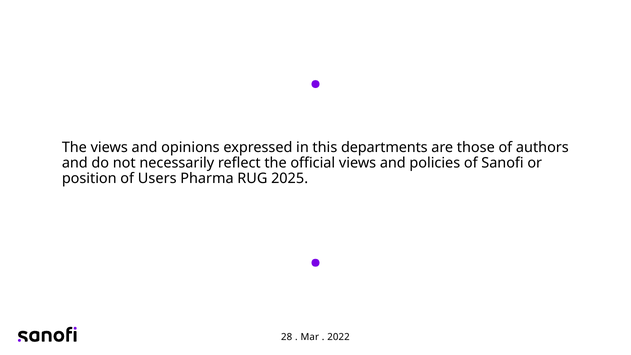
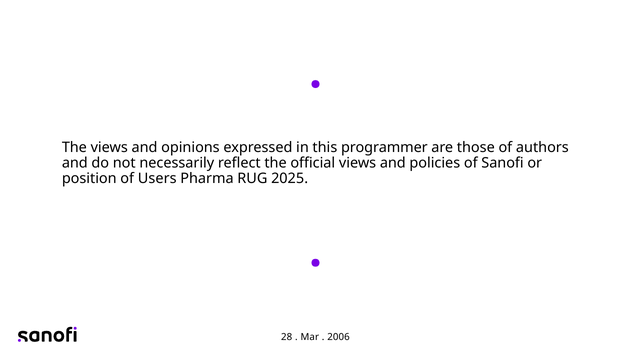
departments: departments -> programmer
2022: 2022 -> 2006
